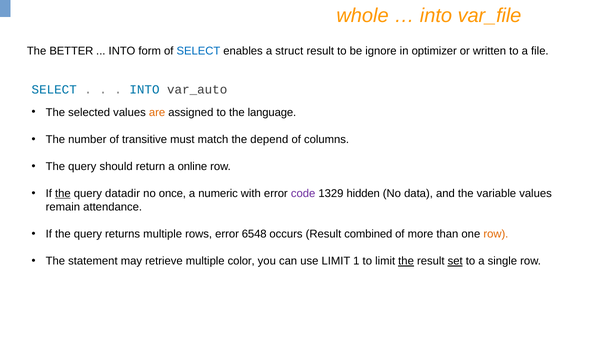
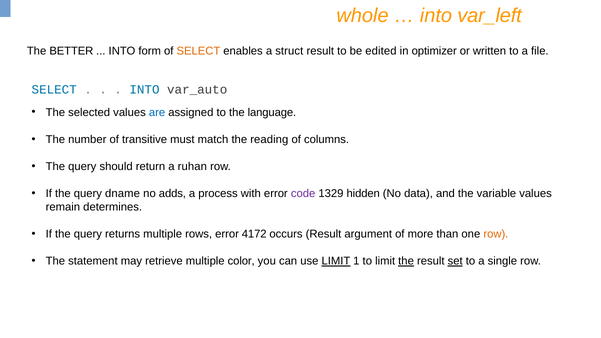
var_file: var_file -> var_left
SELECT at (198, 51) colour: blue -> orange
ignore: ignore -> edited
are colour: orange -> blue
depend: depend -> reading
online: online -> ruhan
the at (63, 194) underline: present -> none
datadir: datadir -> dname
once: once -> adds
numeric: numeric -> process
attendance: attendance -> determines
6548: 6548 -> 4172
combined: combined -> argument
LIMIT at (336, 261) underline: none -> present
